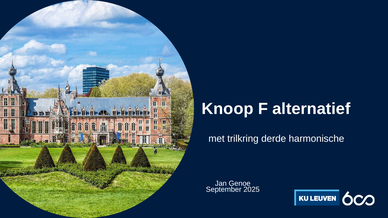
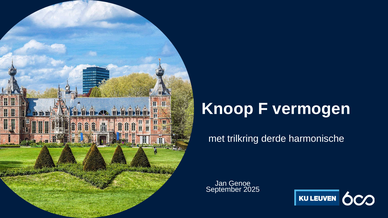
alternatief: alternatief -> vermogen
